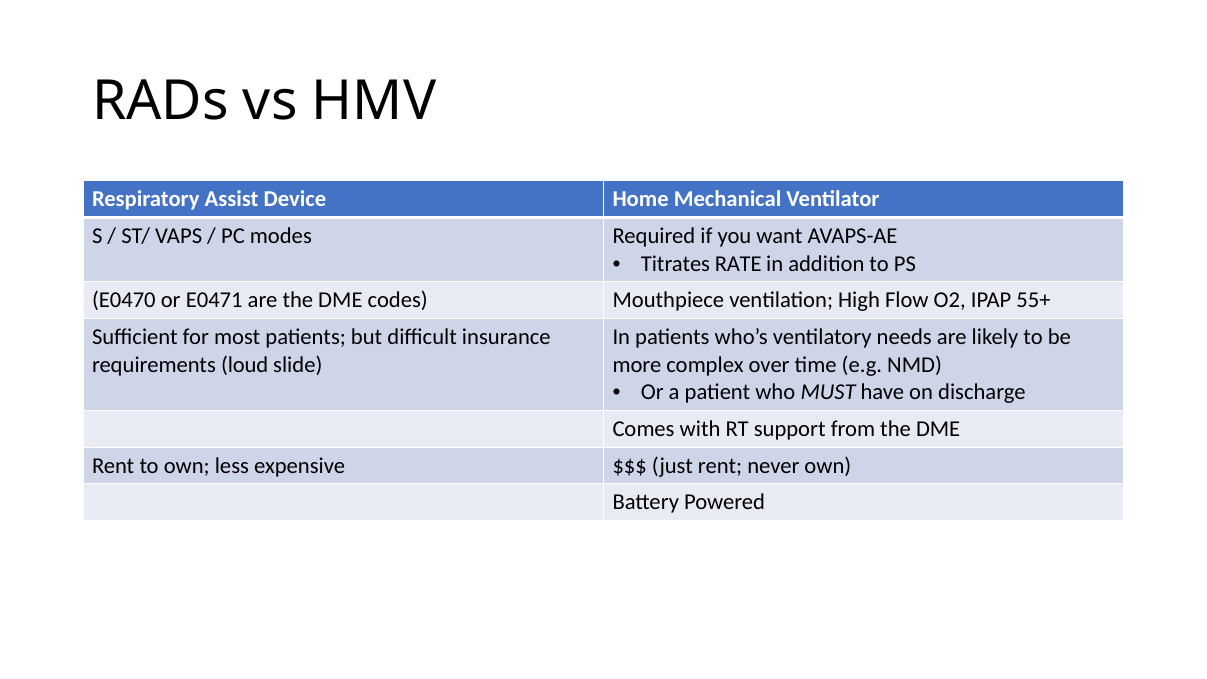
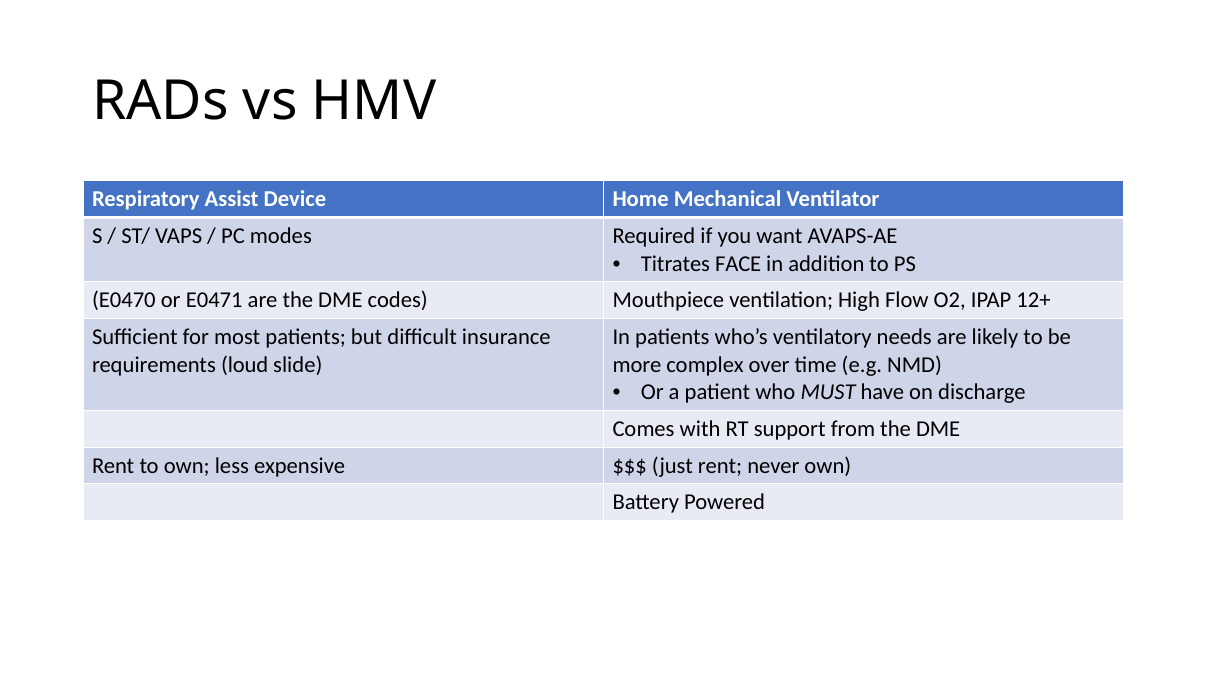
RATE: RATE -> FACE
55+: 55+ -> 12+
